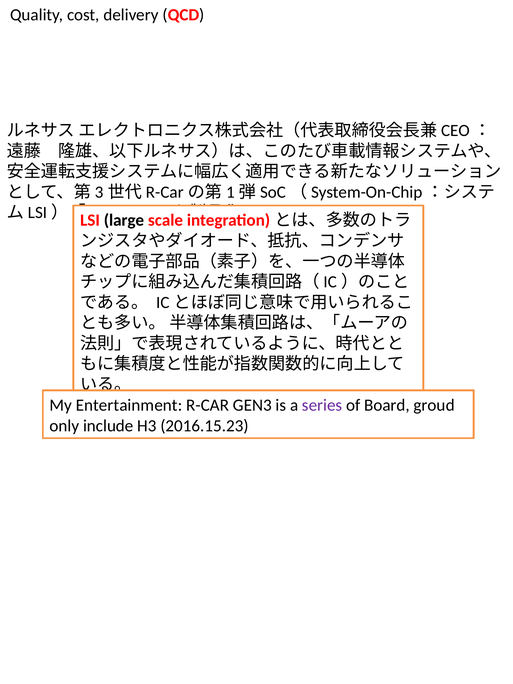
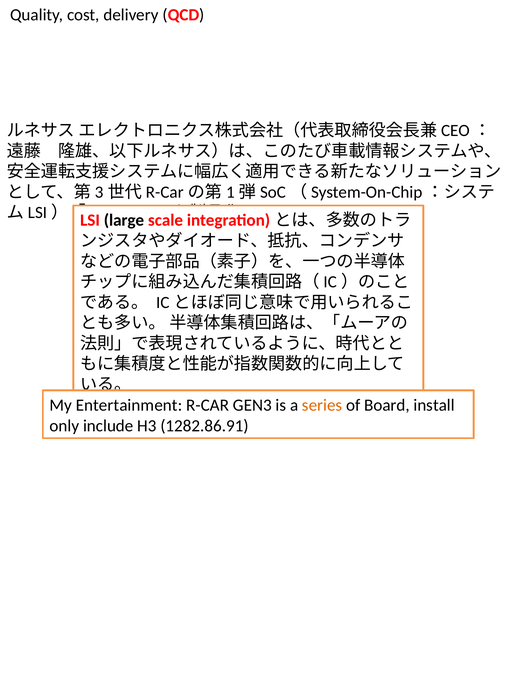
series colour: purple -> orange
groud: groud -> install
2016.15.23: 2016.15.23 -> 1282.86.91
